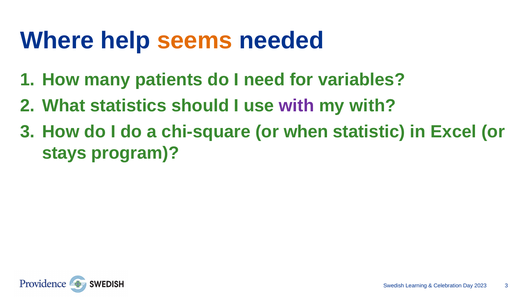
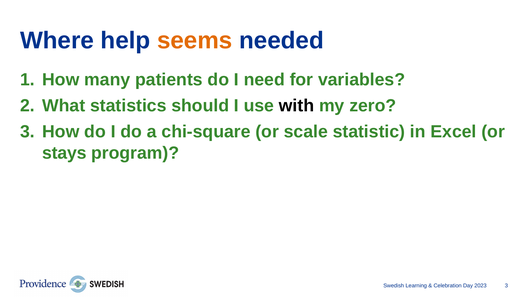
with at (297, 106) colour: purple -> black
my with: with -> zero
when: when -> scale
